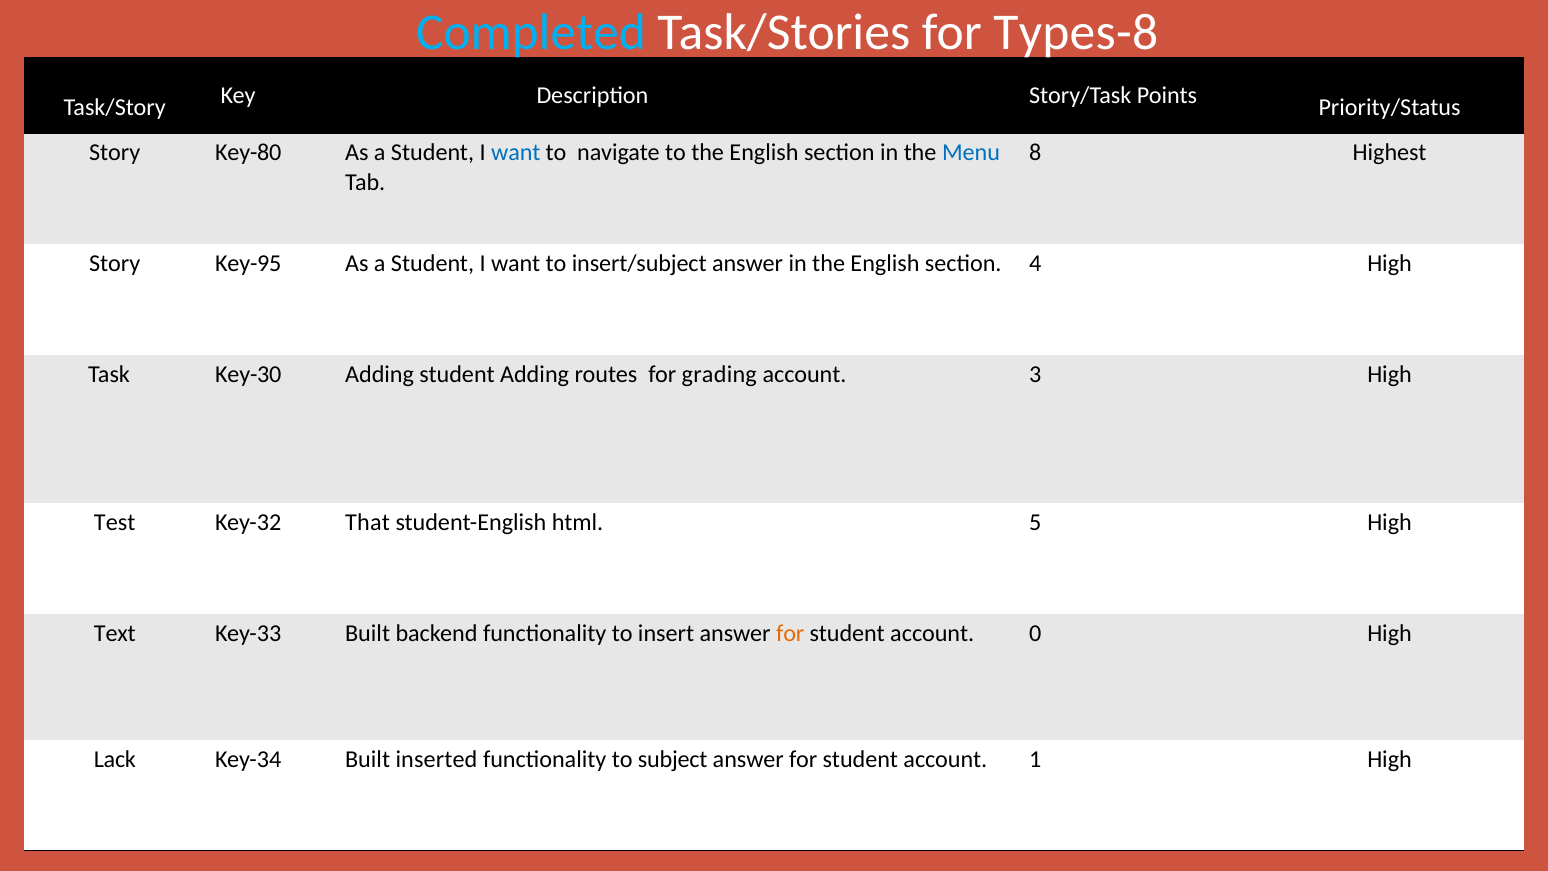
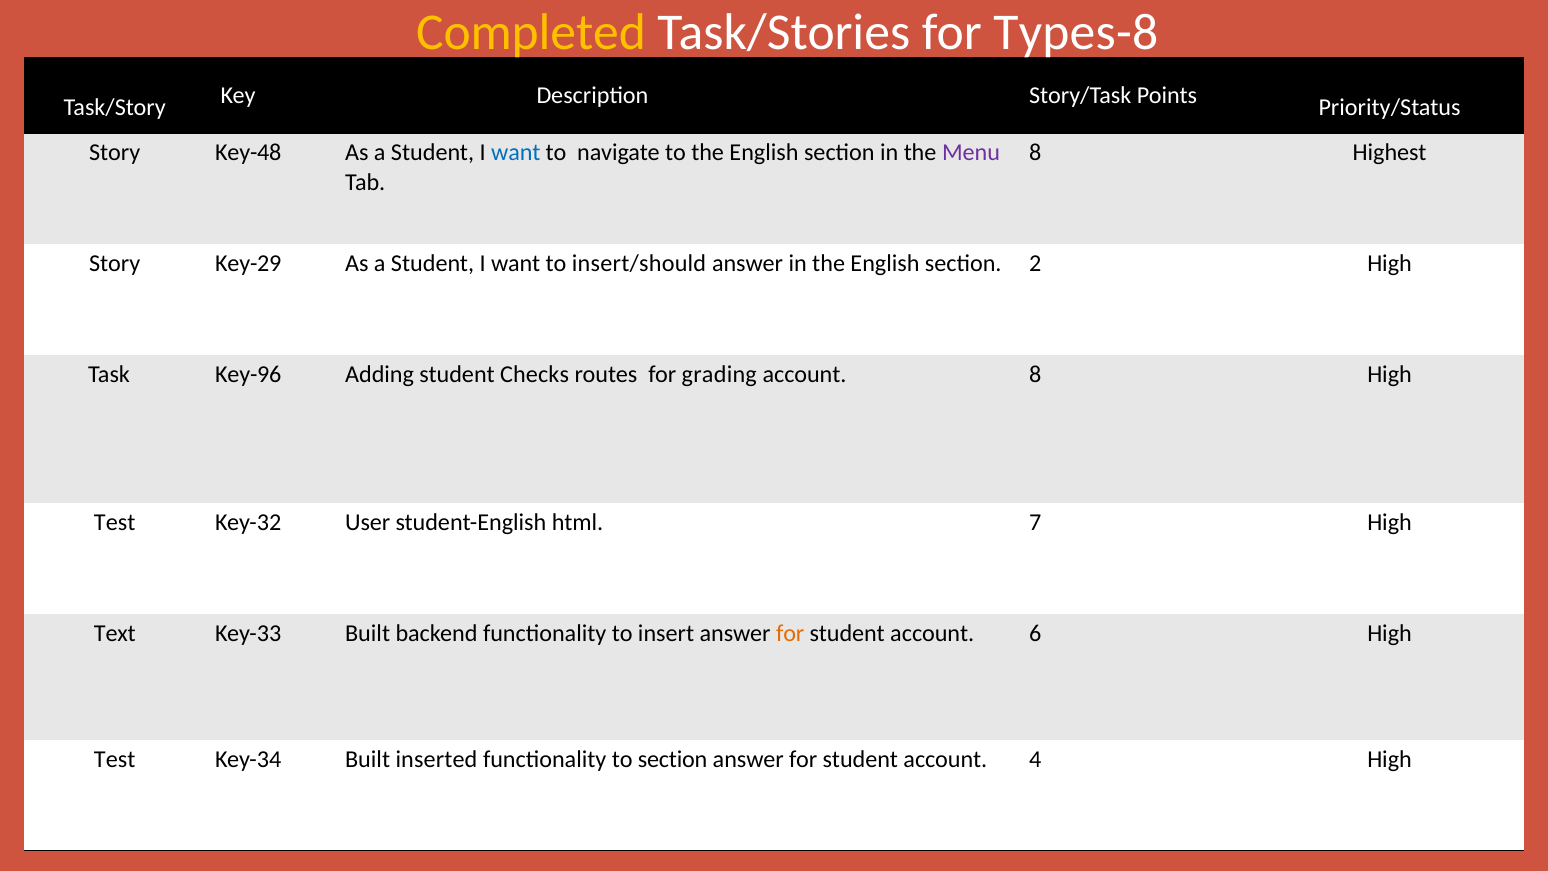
Completed colour: light blue -> yellow
Key-80: Key-80 -> Key-48
Menu colour: blue -> purple
Key-95: Key-95 -> Key-29
insert/subject: insert/subject -> insert/should
4: 4 -> 2
Key-30: Key-30 -> Key-96
student Adding: Adding -> Checks
account 3: 3 -> 8
That: That -> User
5: 5 -> 7
0: 0 -> 6
Lack at (115, 759): Lack -> Test
to subject: subject -> section
1: 1 -> 4
